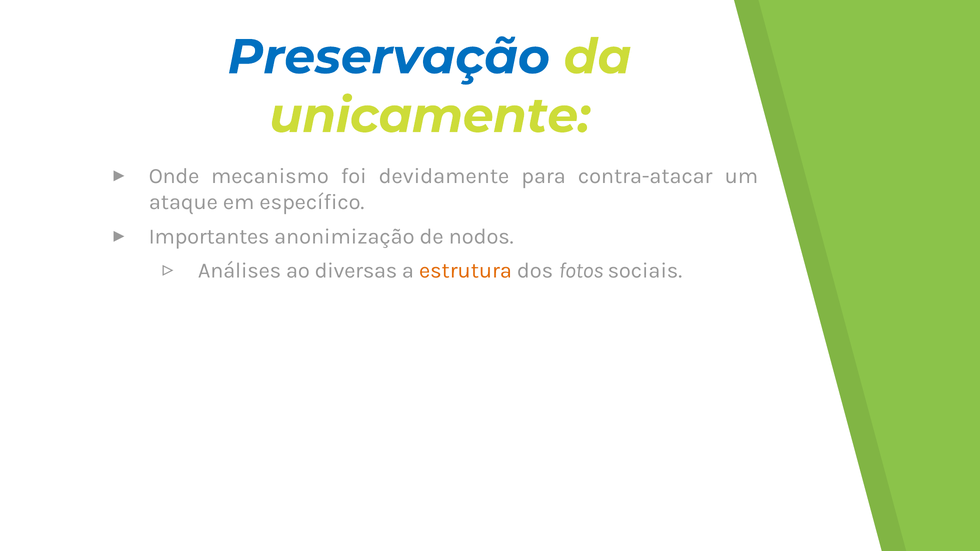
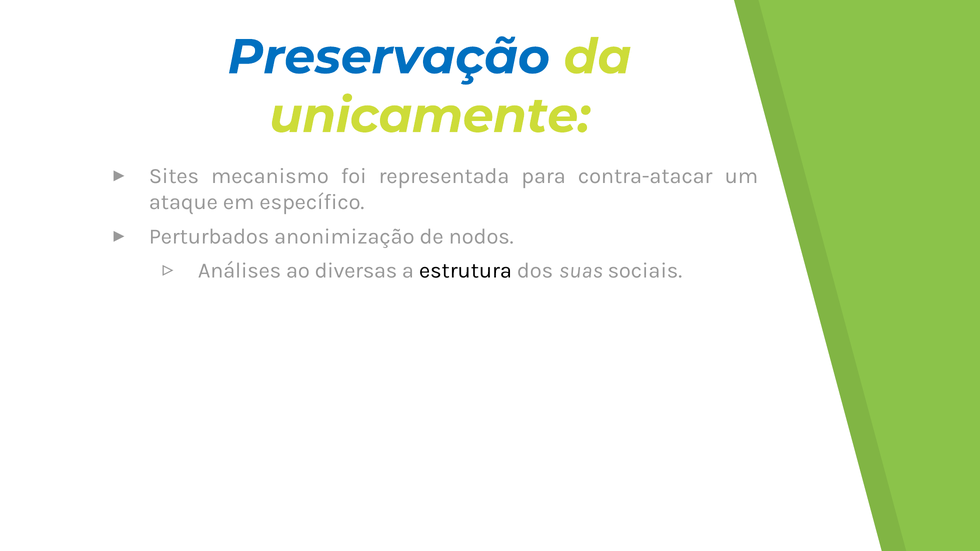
Onde: Onde -> Sites
devidamente: devidamente -> representada
Importantes: Importantes -> Perturbados
estrutura colour: orange -> black
fotos: fotos -> suas
